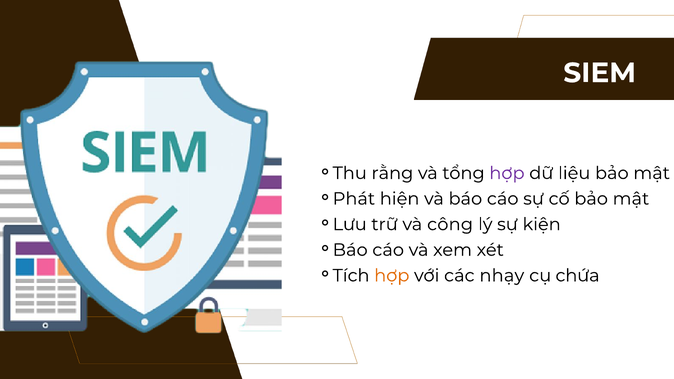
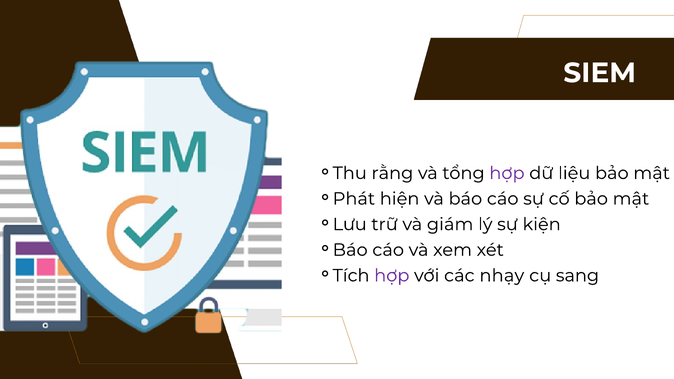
công: công -> giám
hợp at (392, 276) colour: orange -> purple
chứa: chứa -> sang
